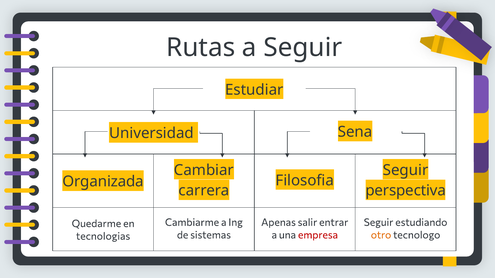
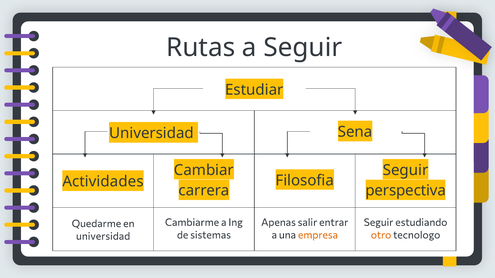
Organizada: Organizada -> Actividades
empresa colour: red -> orange
tecnologias at (103, 237): tecnologias -> universidad
